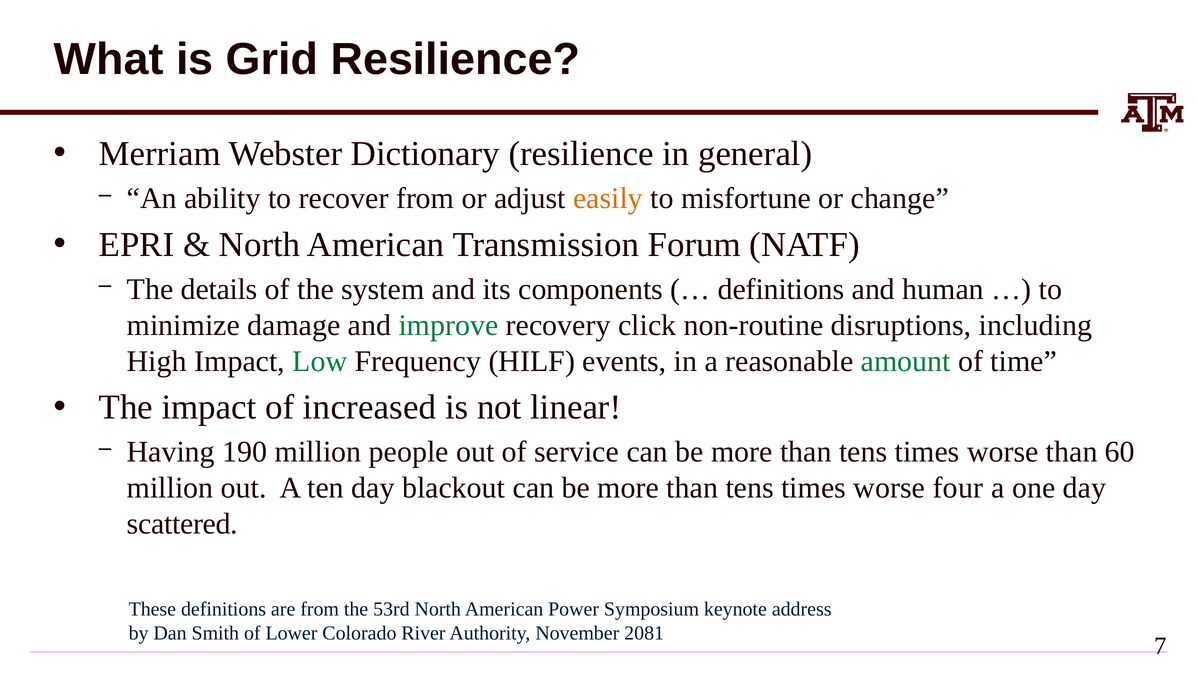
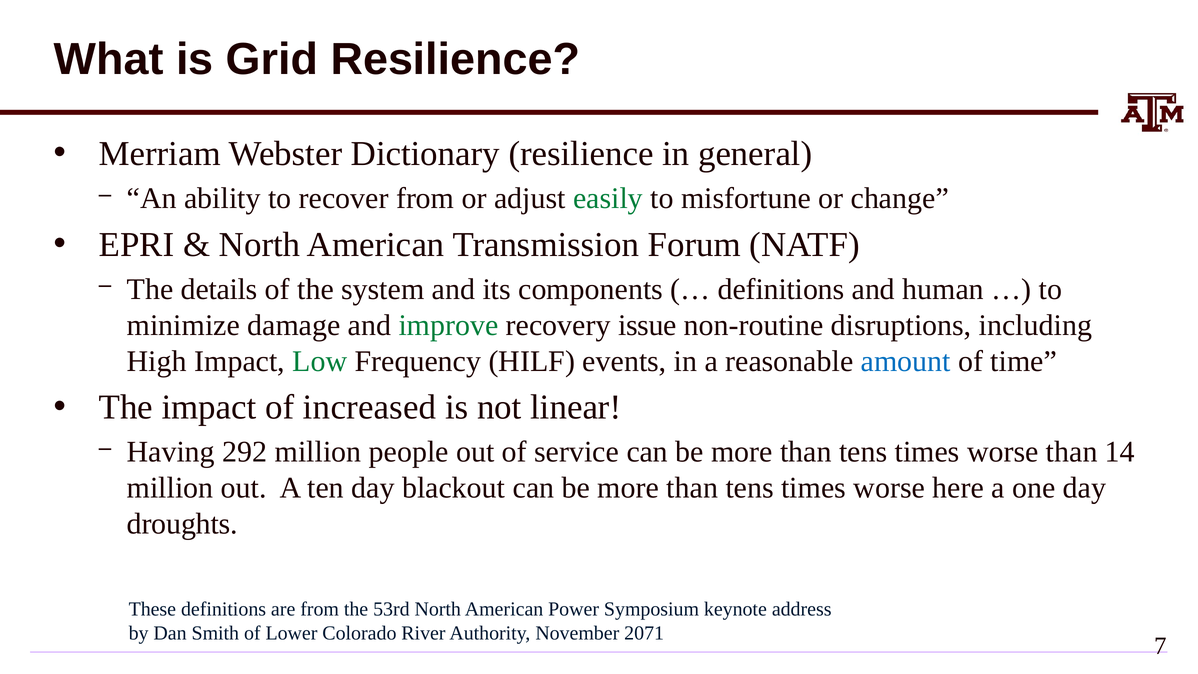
easily colour: orange -> green
click: click -> issue
amount colour: green -> blue
190: 190 -> 292
60: 60 -> 14
four: four -> here
scattered: scattered -> droughts
2081: 2081 -> 2071
